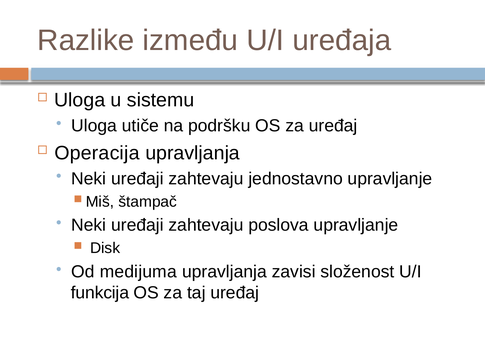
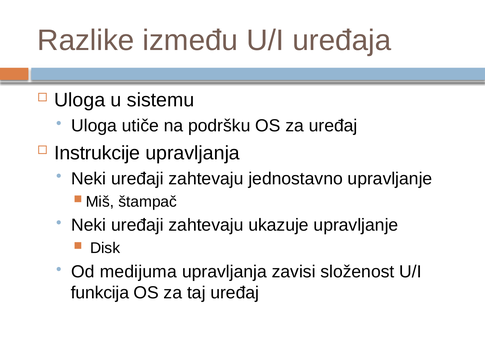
Operacija: Operacija -> Instrukcije
poslova: poslova -> ukazuje
